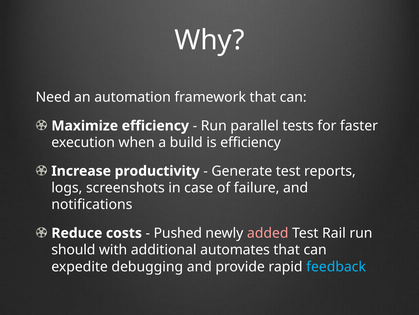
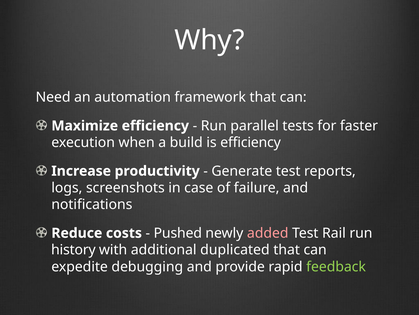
should: should -> history
automates: automates -> duplicated
feedback colour: light blue -> light green
